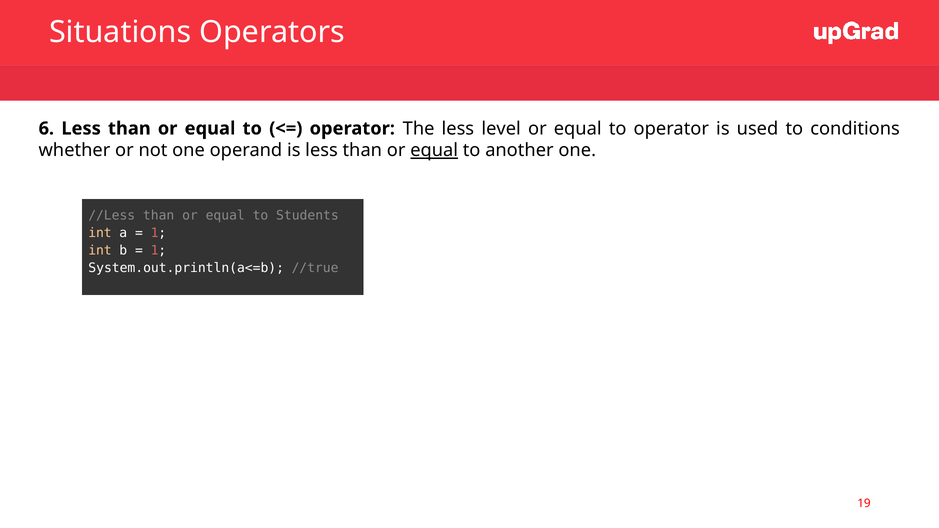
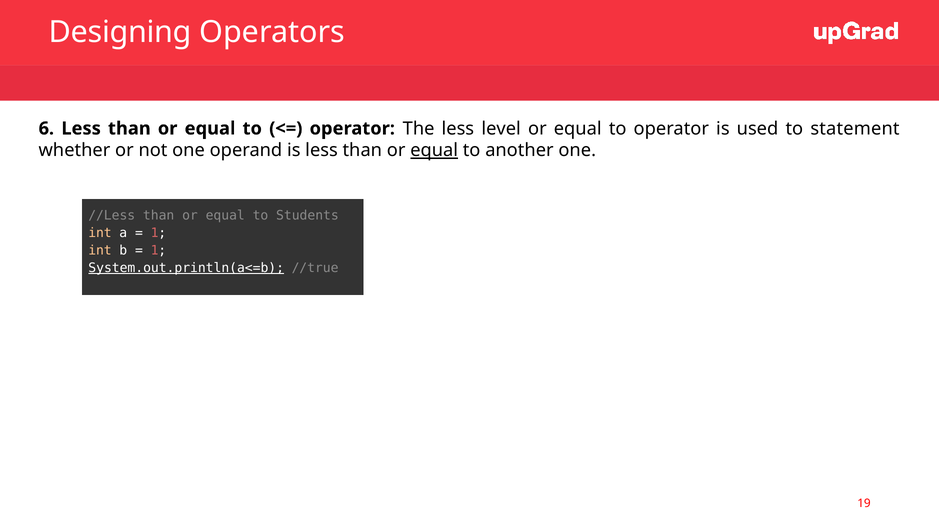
Situations: Situations -> Designing
conditions: conditions -> statement
System.out.println(a<=b underline: none -> present
